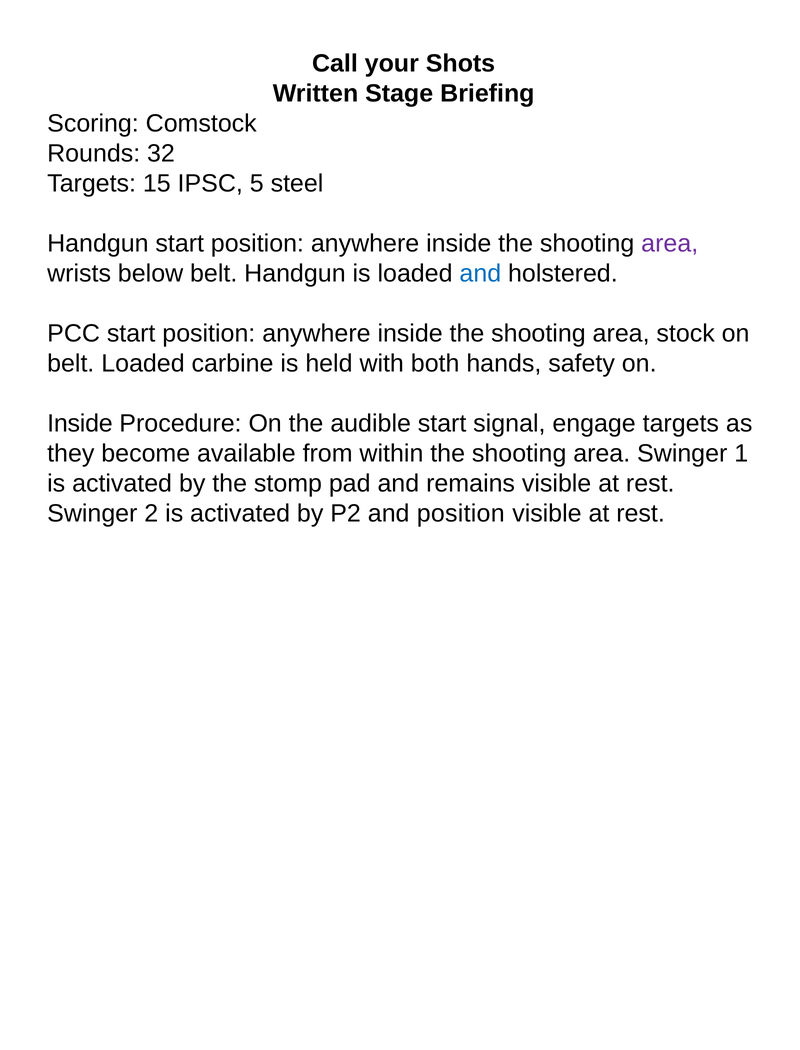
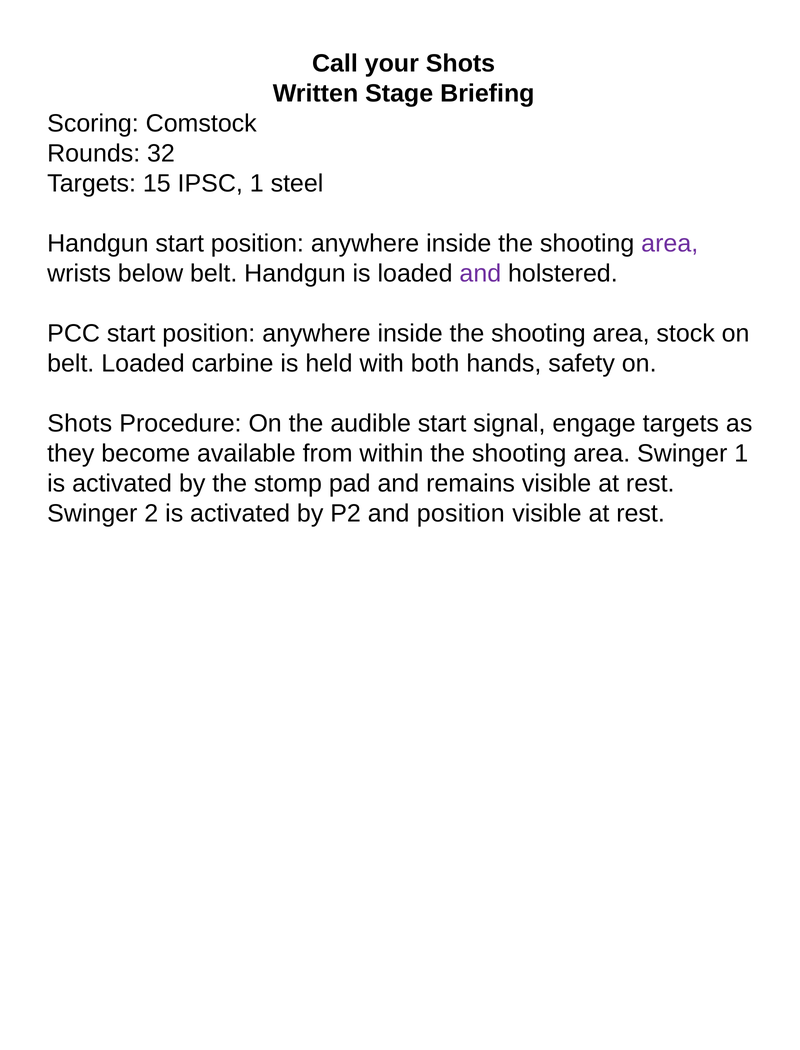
IPSC 5: 5 -> 1
and at (480, 274) colour: blue -> purple
Inside at (80, 424): Inside -> Shots
